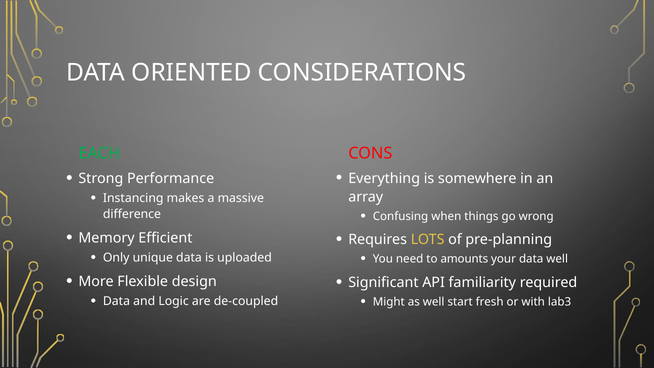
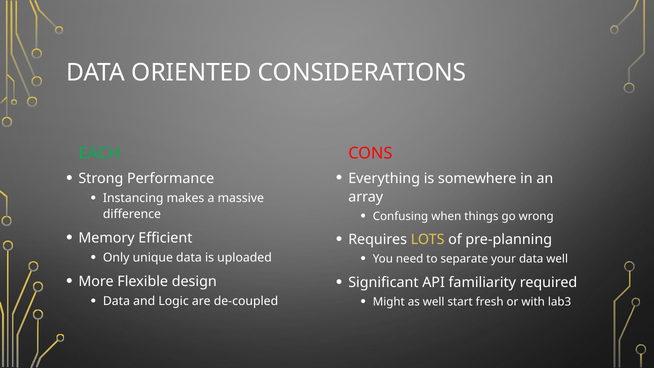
amounts: amounts -> separate
